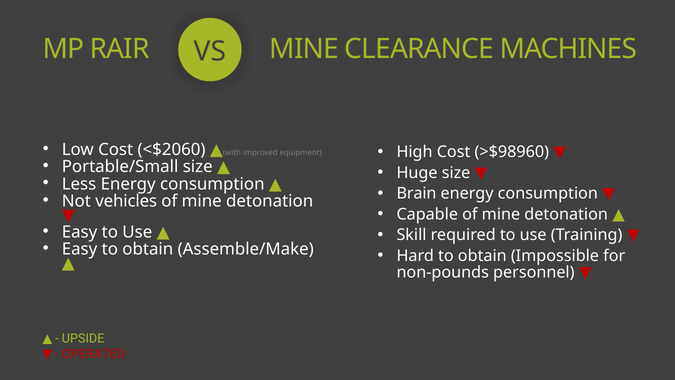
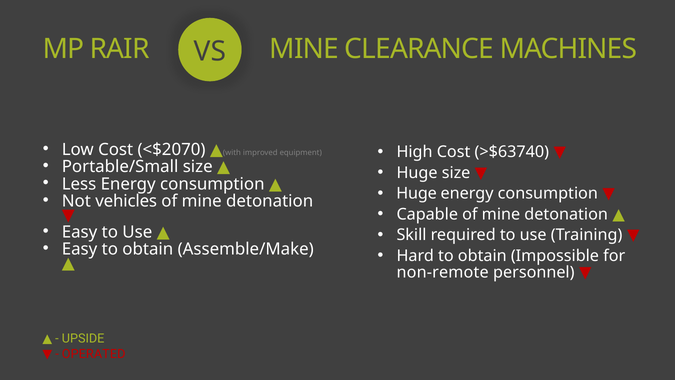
<$2060: <$2060 -> <$2070
>$98960: >$98960 -> >$63740
Brain at (416, 193): Brain -> Huge
non-pounds: non-pounds -> non-remote
